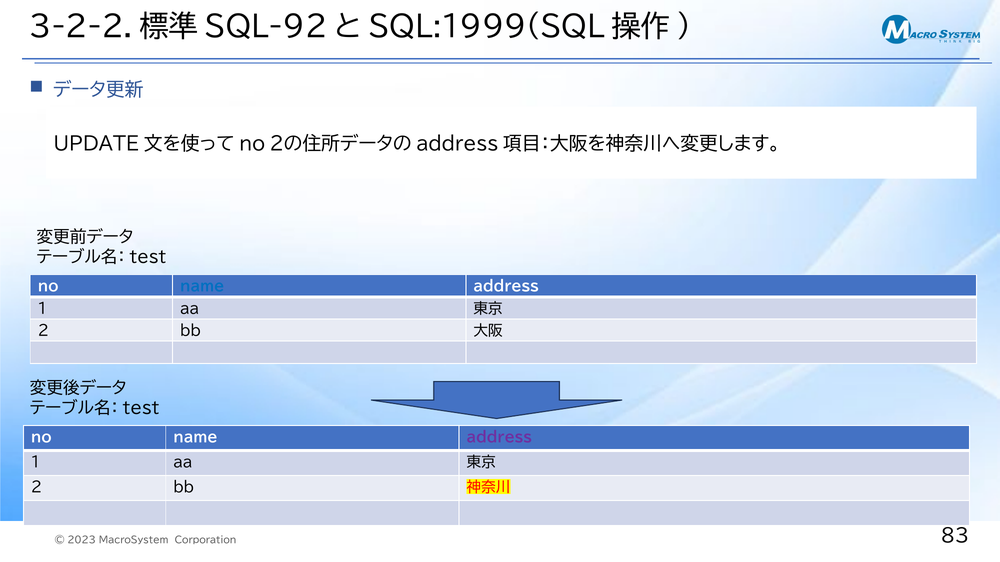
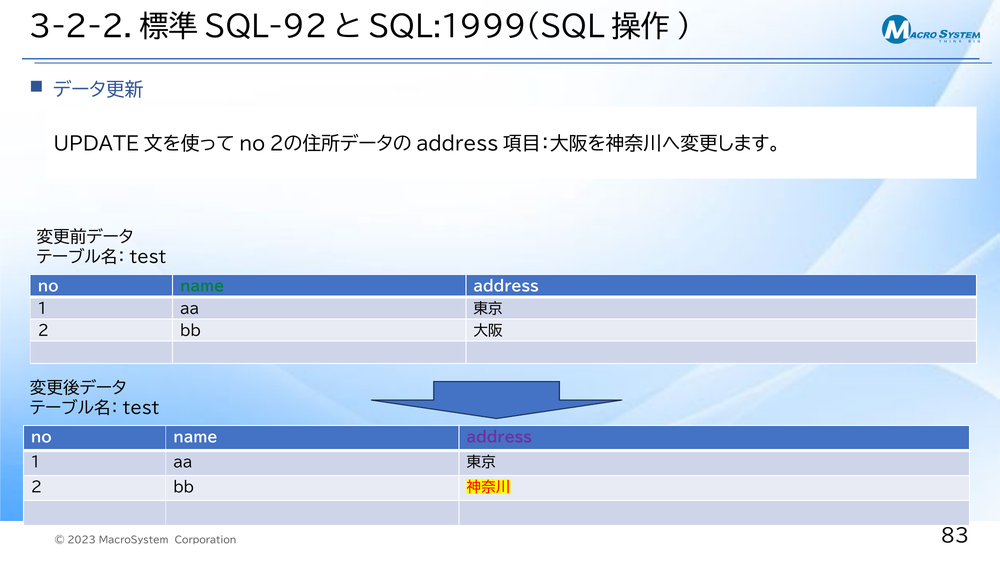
name at (202, 287) colour: blue -> green
